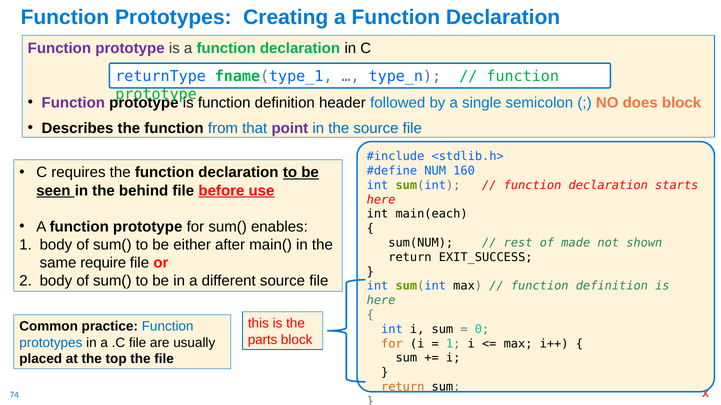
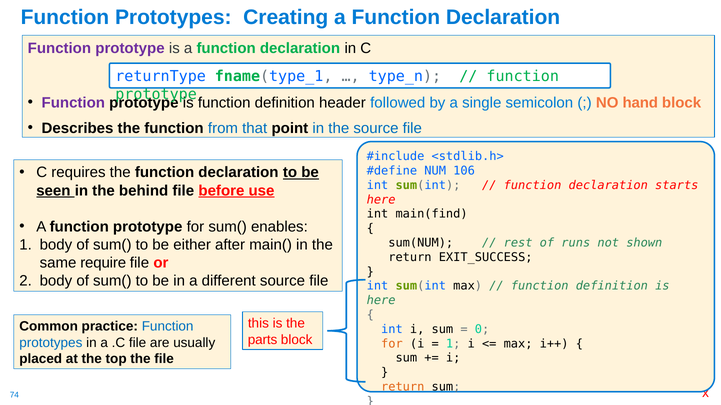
does: does -> hand
point colour: purple -> black
160: 160 -> 106
main(each: main(each -> main(find
made: made -> runs
